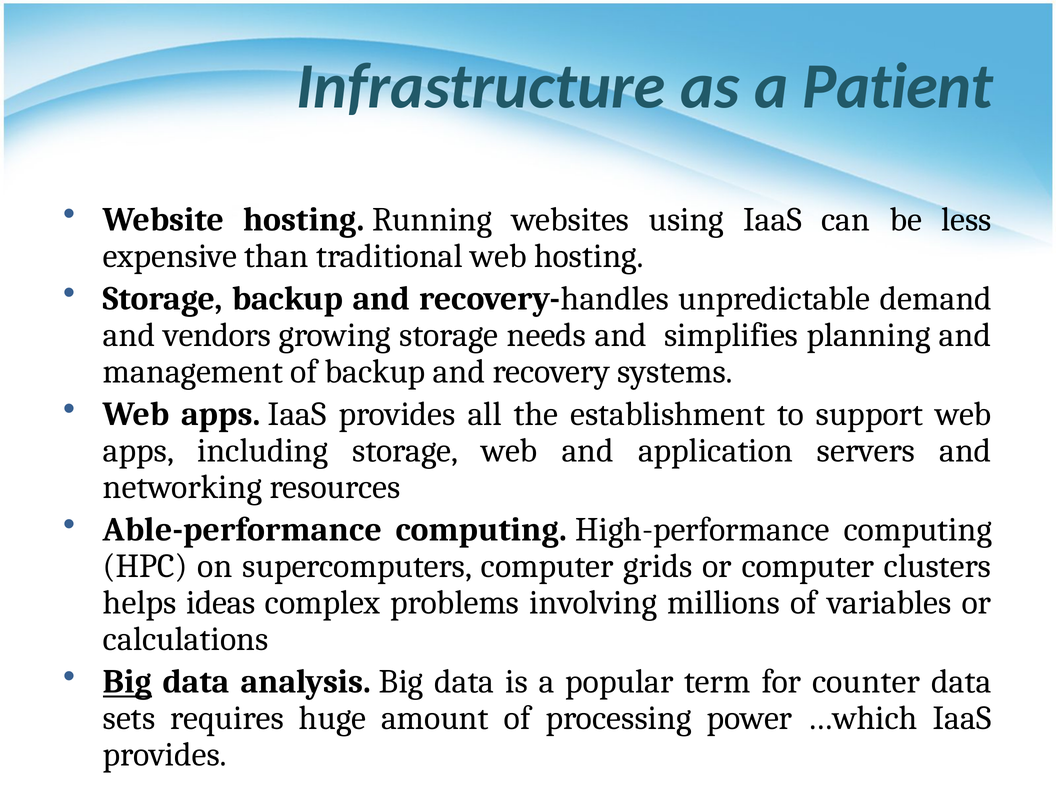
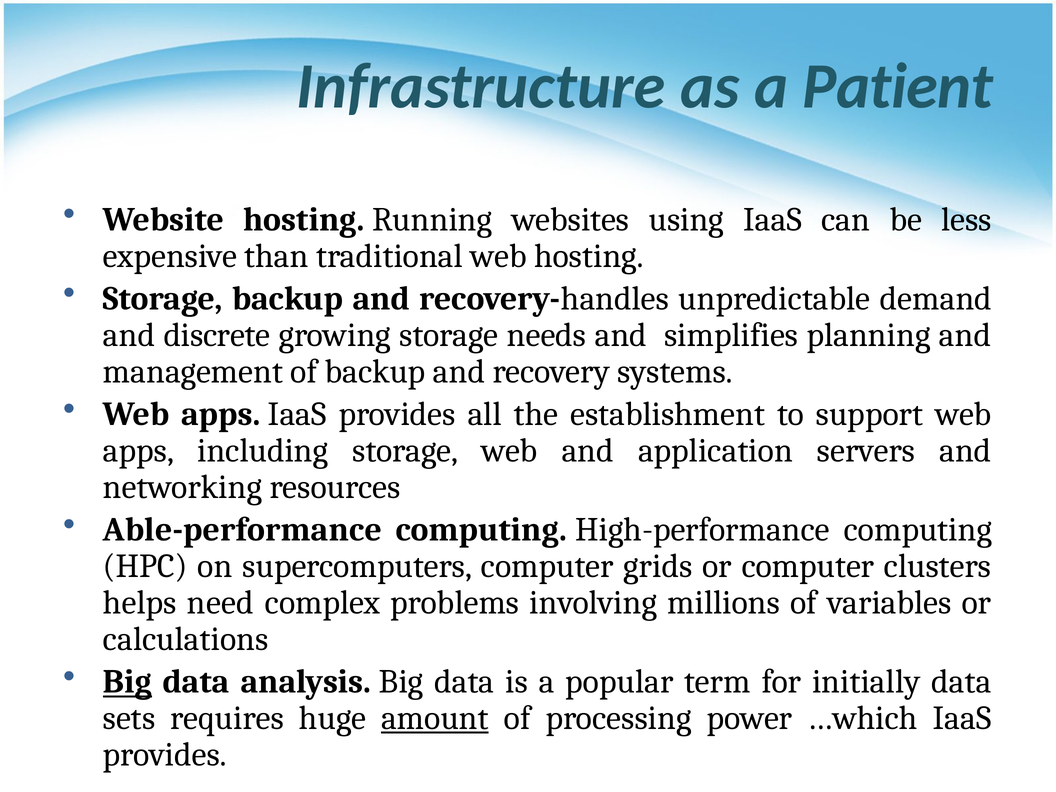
vendors: vendors -> discrete
ideas: ideas -> need
counter: counter -> initially
amount underline: none -> present
